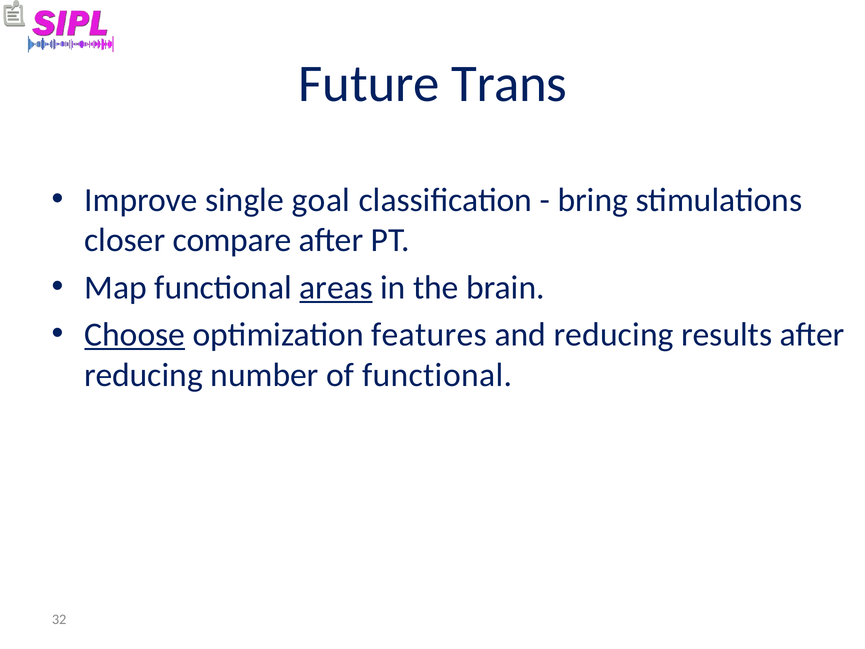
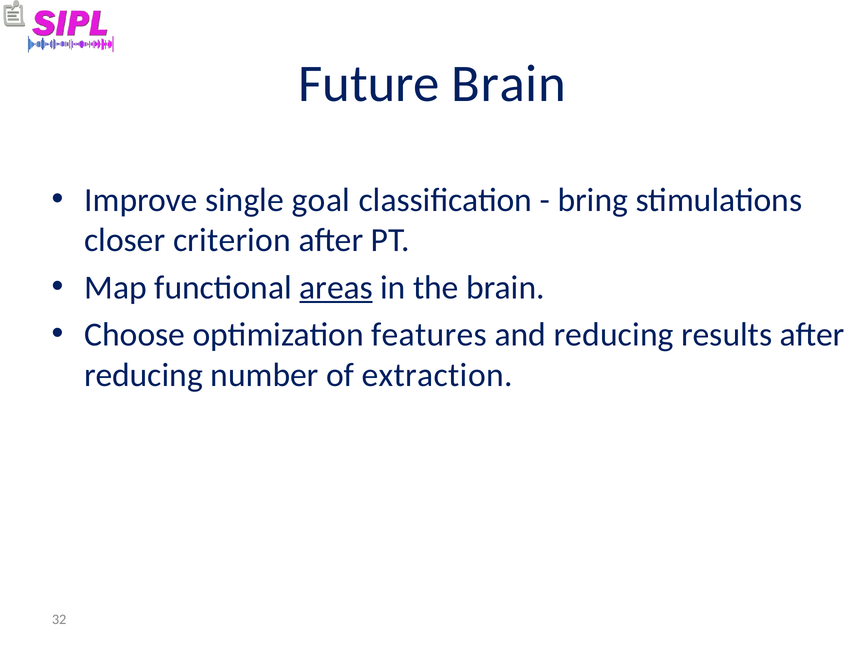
Future Trans: Trans -> Brain
compare: compare -> criterion
Choose underline: present -> none
of functional: functional -> extraction
